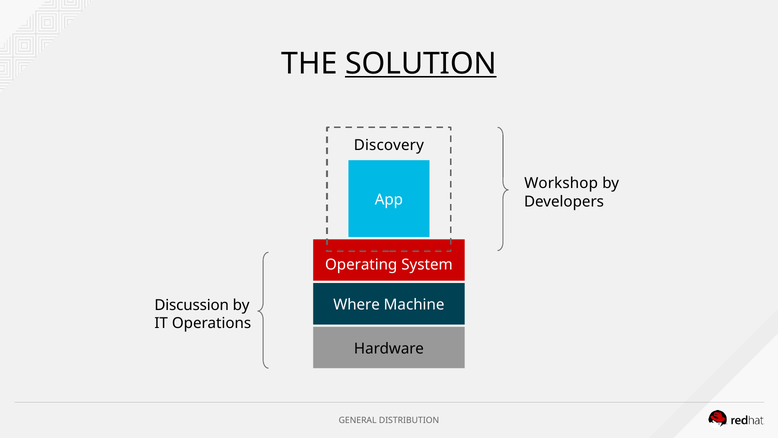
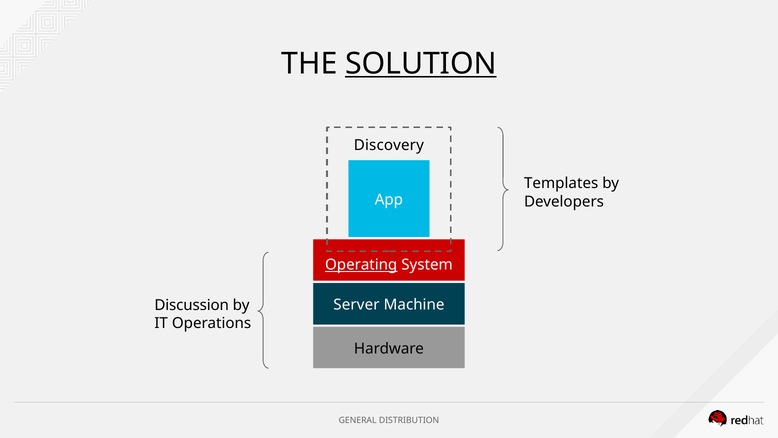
Workshop: Workshop -> Templates
Operating underline: none -> present
Where: Where -> Server
